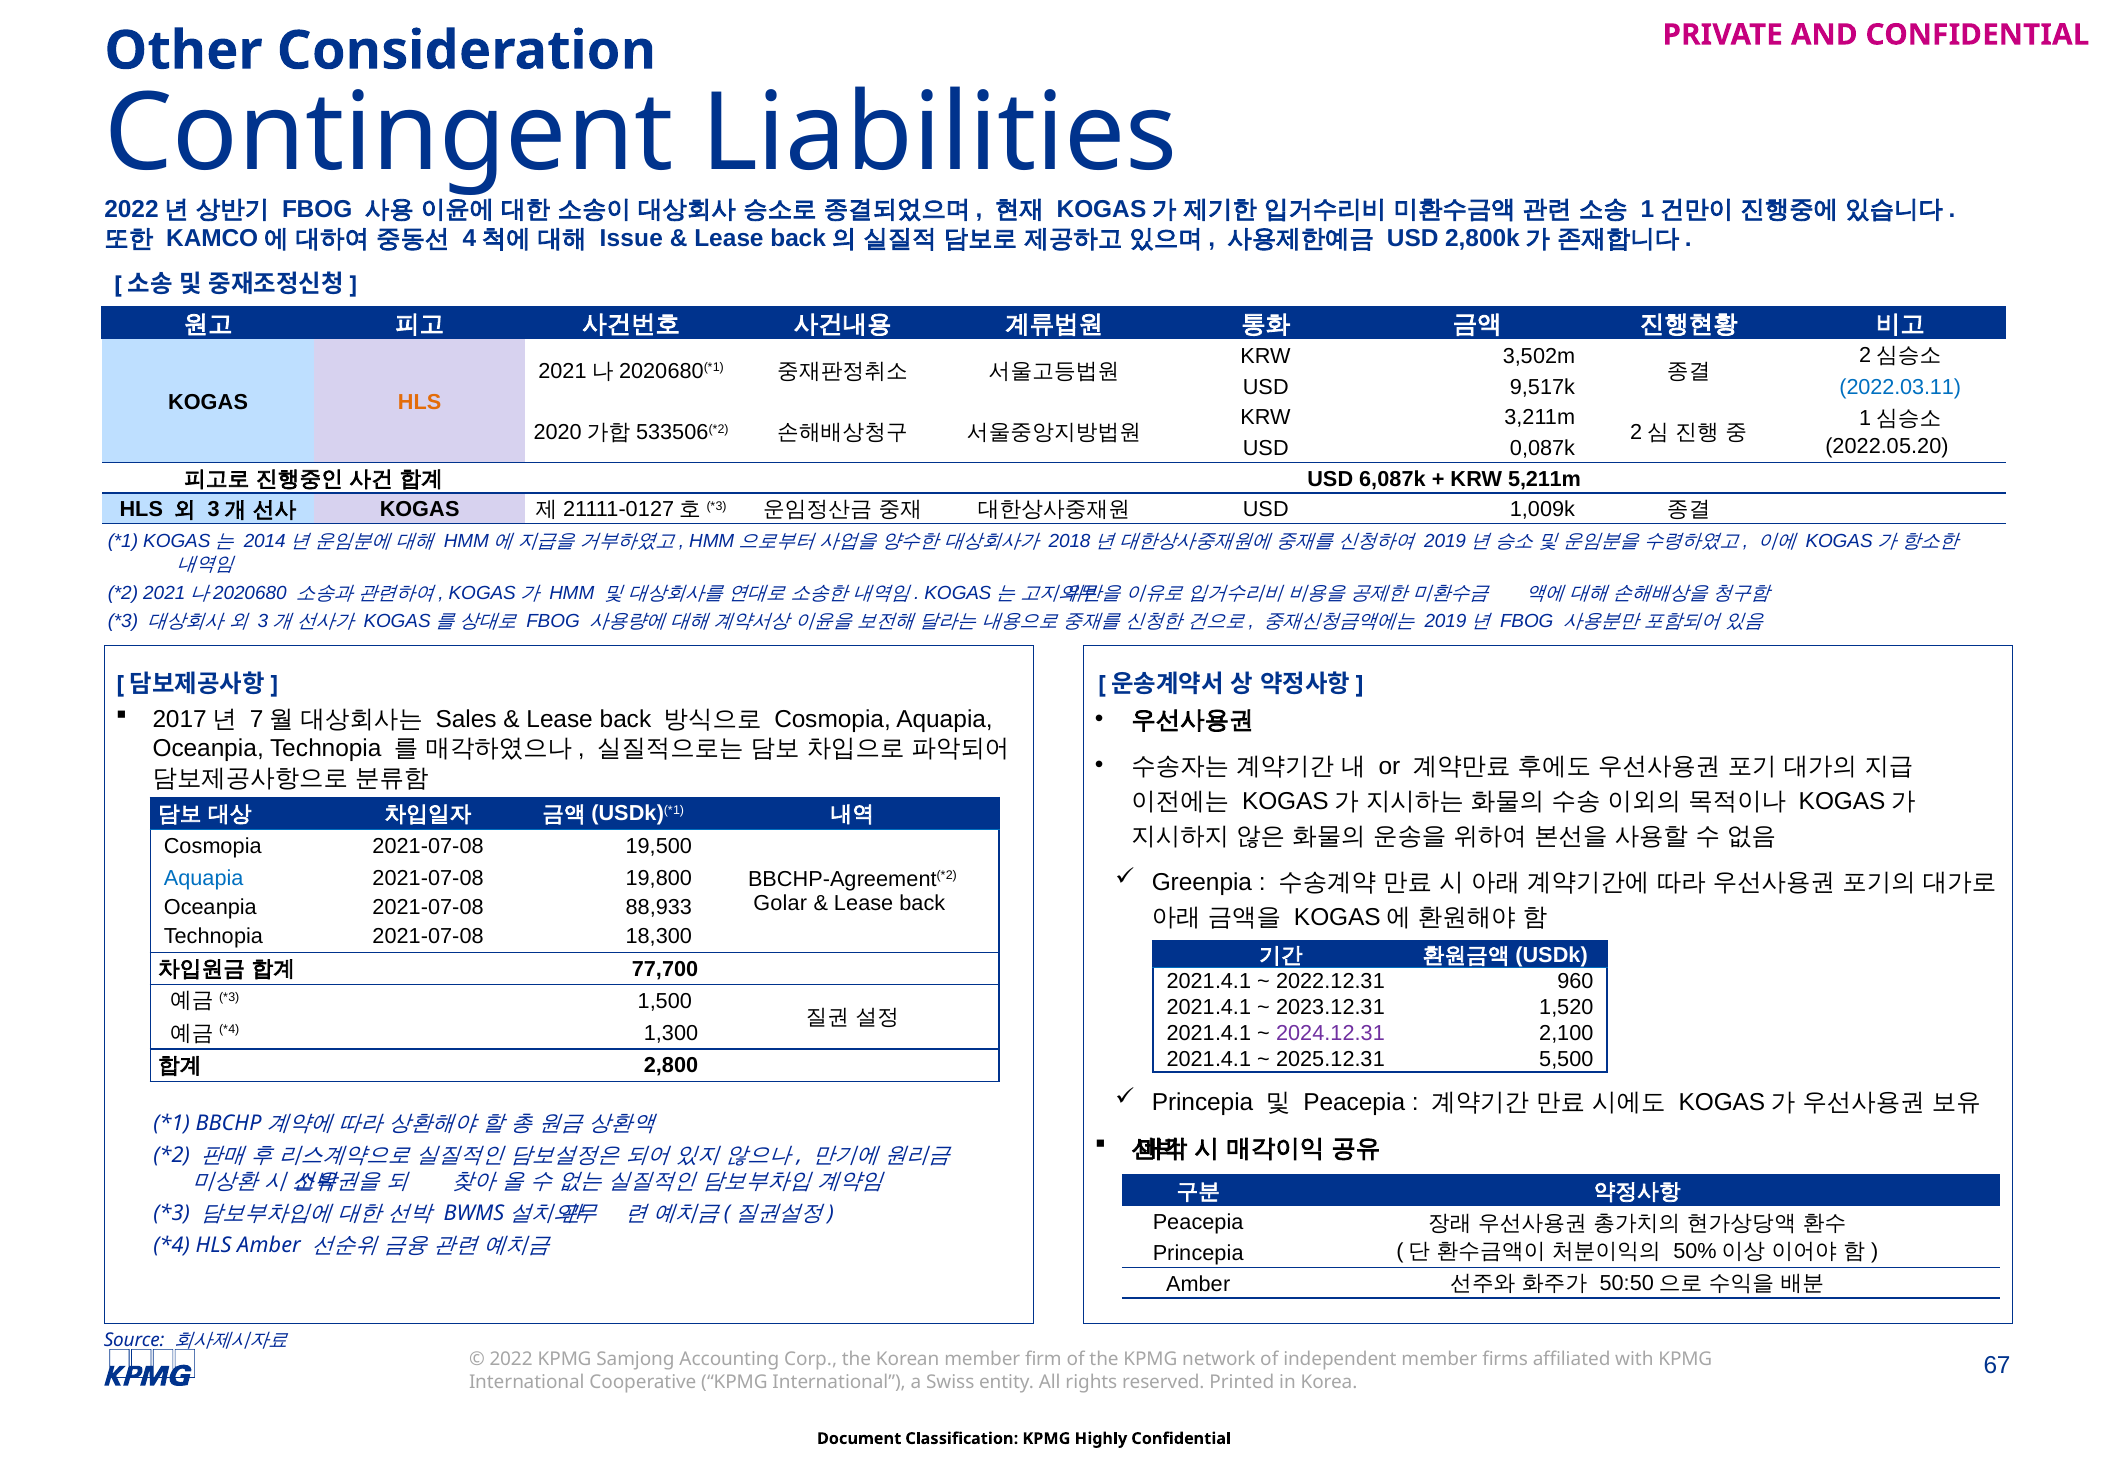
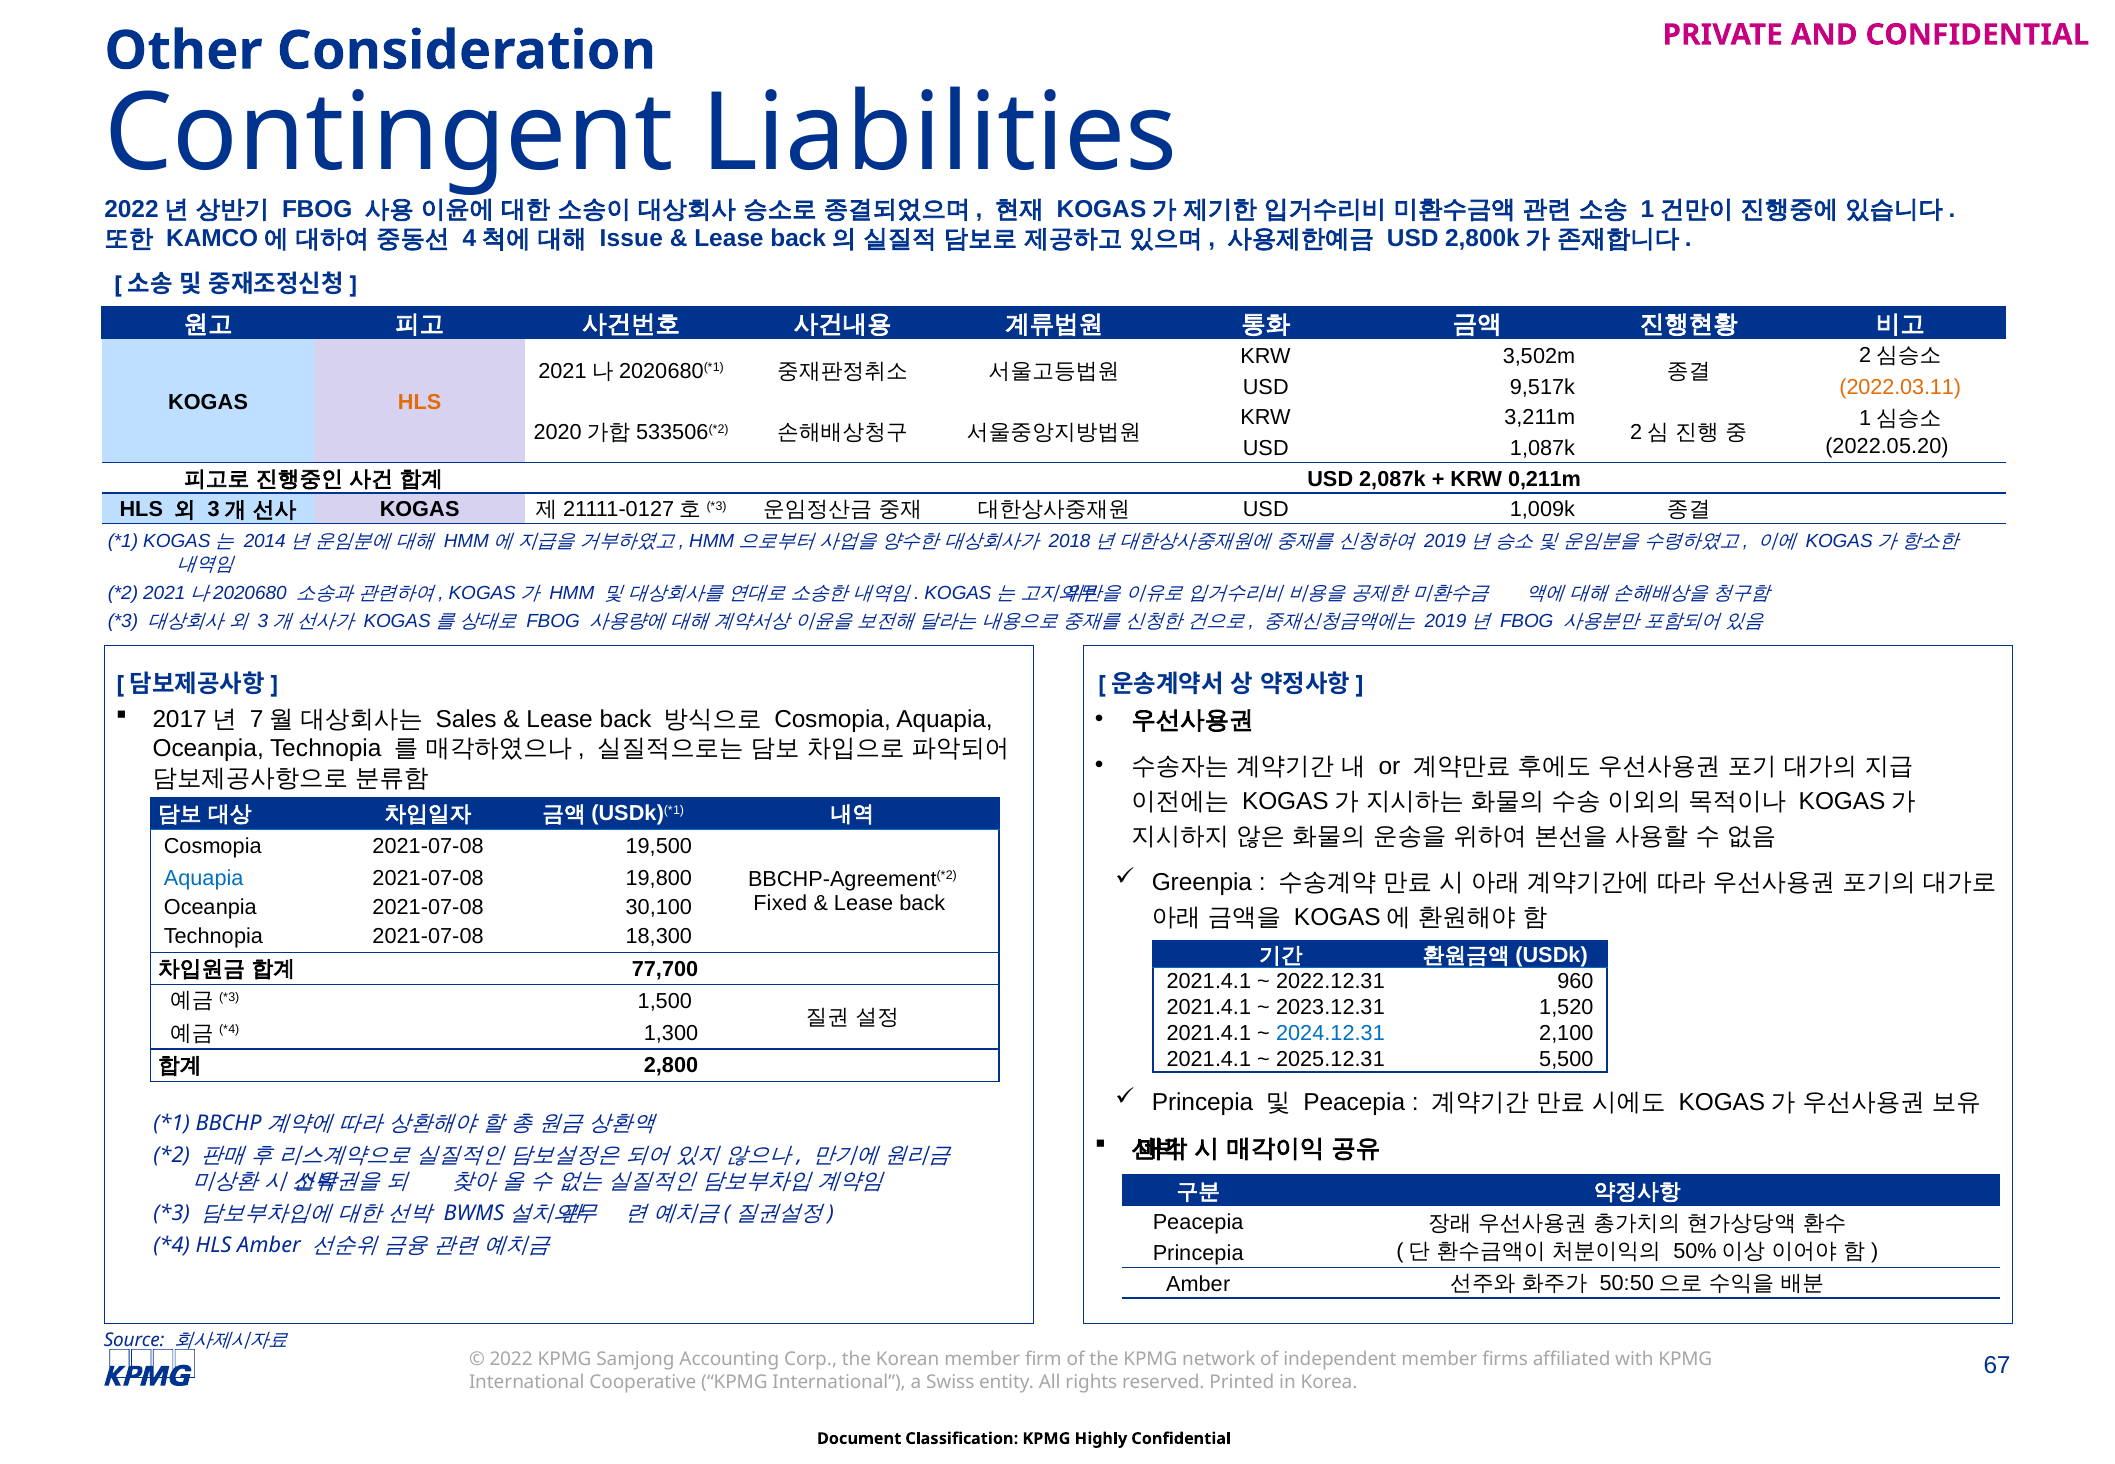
2022.03.11 colour: blue -> orange
0,087k: 0,087k -> 1,087k
6,087k: 6,087k -> 2,087k
5,211m: 5,211m -> 0,211m
Golar: Golar -> Fixed
88,933: 88,933 -> 30,100
2024.12.31 colour: purple -> blue
